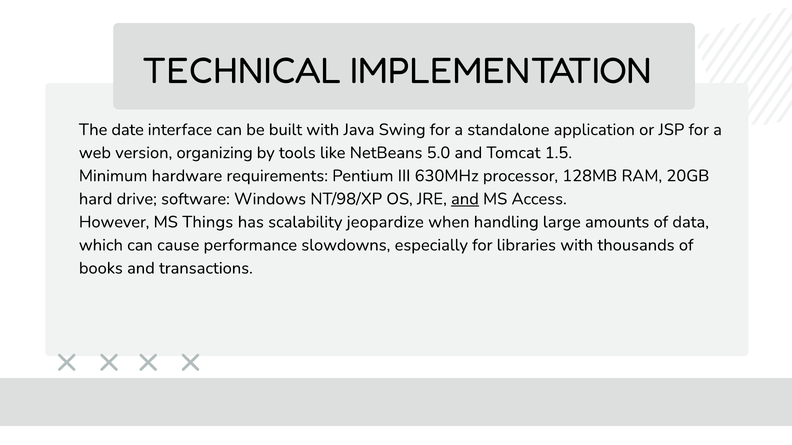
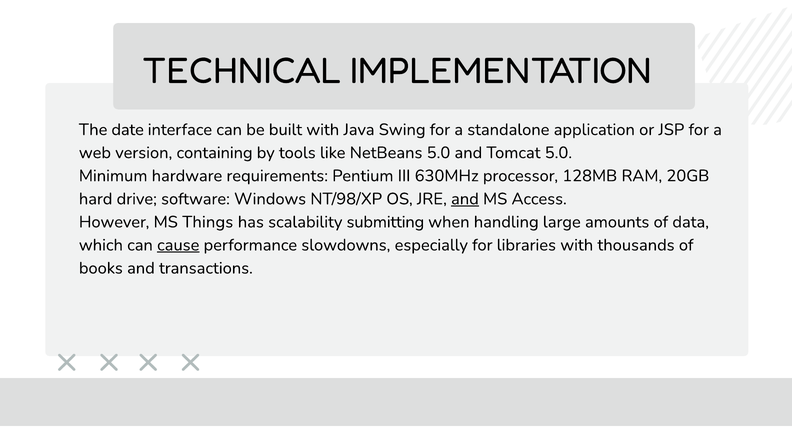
organizing: organizing -> containing
Tomcat 1.5: 1.5 -> 5.0
jeopardize: jeopardize -> submitting
cause underline: none -> present
